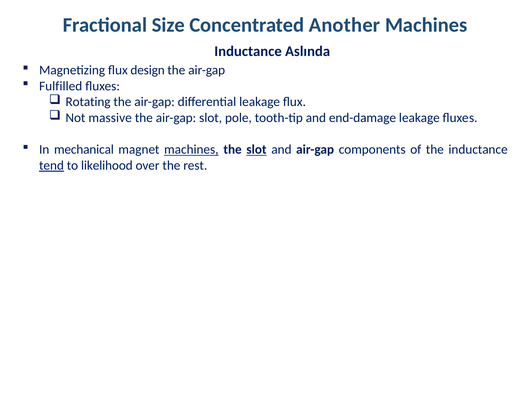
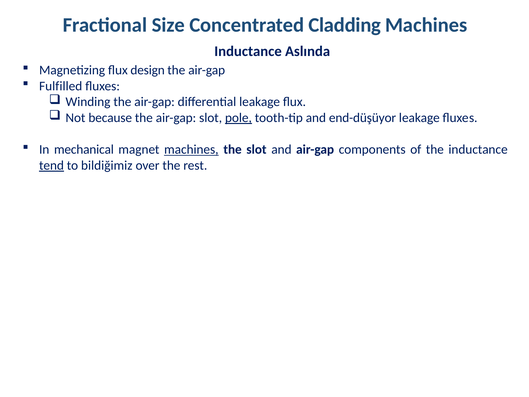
Another: Another -> Cladding
Rotating: Rotating -> Winding
massive: massive -> because
pole underline: none -> present
end-damage: end-damage -> end-düşüyor
slot at (256, 149) underline: present -> none
likelihood: likelihood -> bildiğimiz
